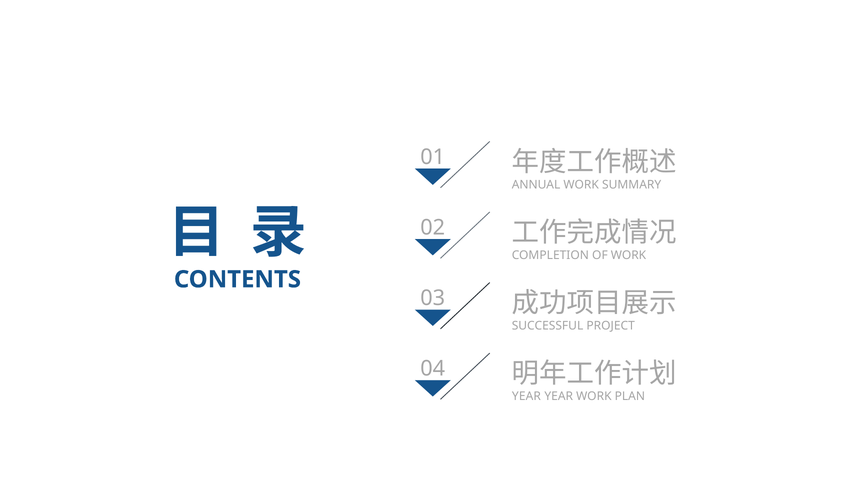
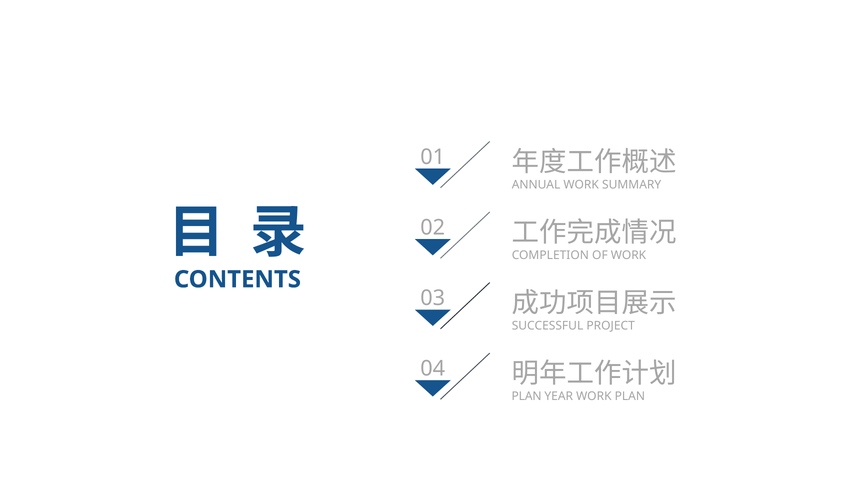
YEAR at (526, 397): YEAR -> PLAN
